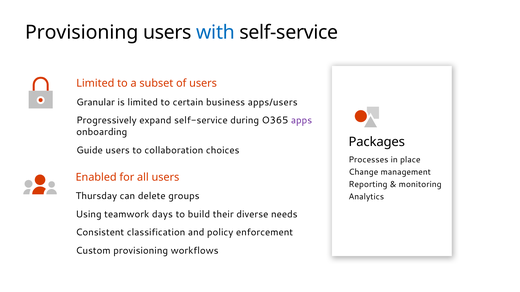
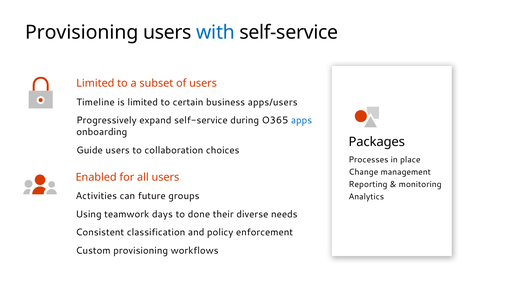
Granular: Granular -> Timeline
apps colour: purple -> blue
Thursday: Thursday -> Activities
delete: delete -> future
build: build -> done
